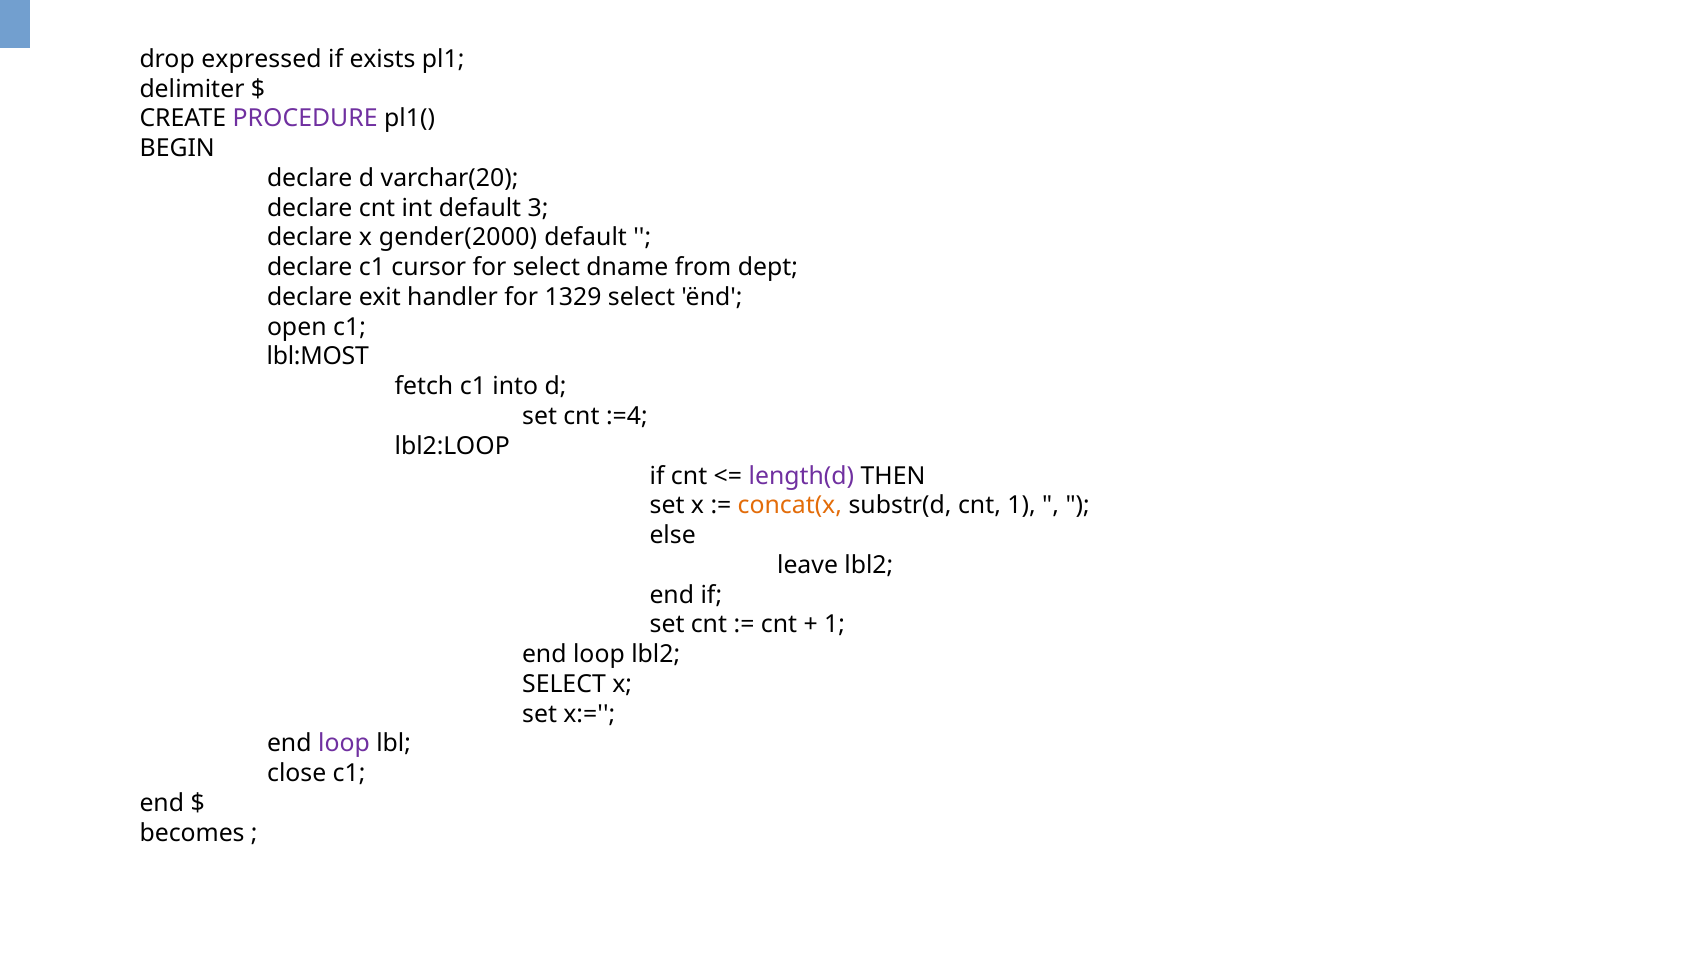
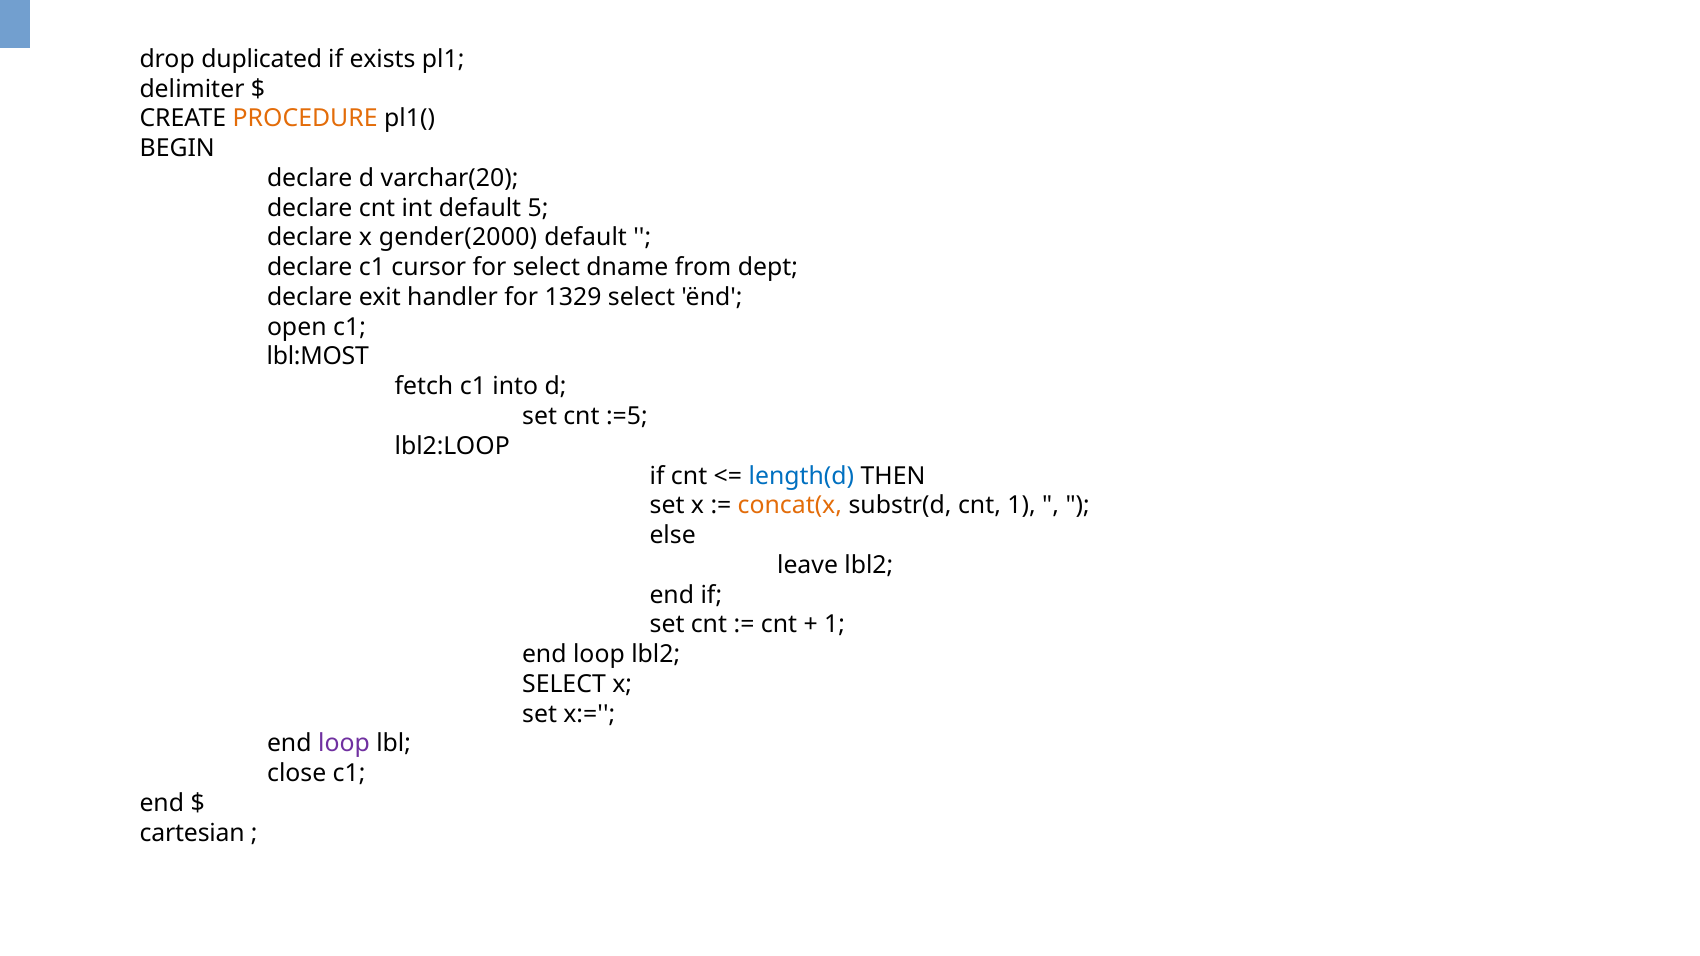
expressed: expressed -> duplicated
PROCEDURE colour: purple -> orange
3: 3 -> 5
:=4: :=4 -> :=5
length(d colour: purple -> blue
becomes: becomes -> cartesian
